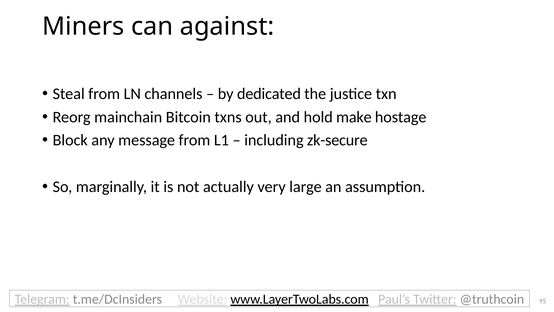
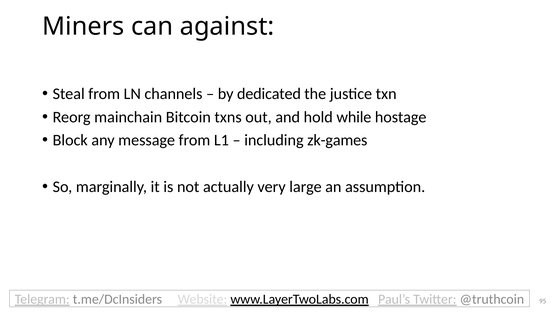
make: make -> while
zk-secure: zk-secure -> zk-games
